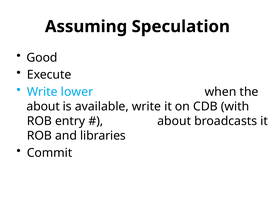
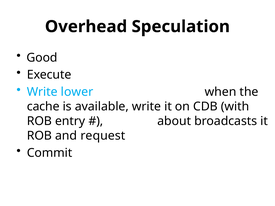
Assuming: Assuming -> Overhead
about at (43, 107): about -> cache
libraries: libraries -> request
